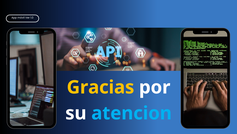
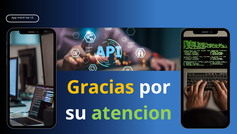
atencion colour: light blue -> light green
